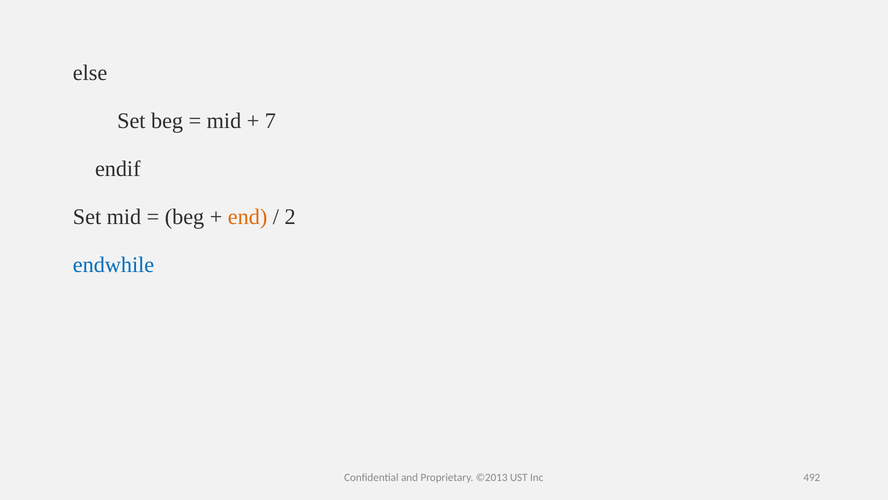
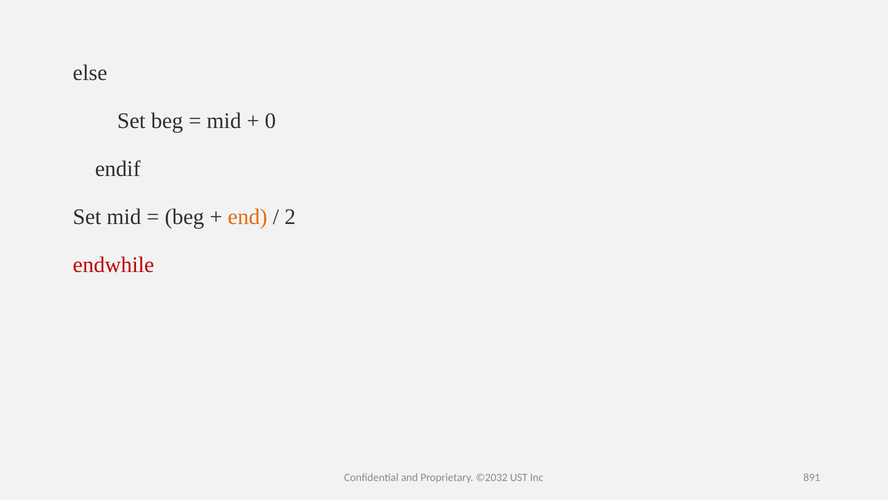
7: 7 -> 0
endwhile colour: blue -> red
©2013: ©2013 -> ©2032
492: 492 -> 891
